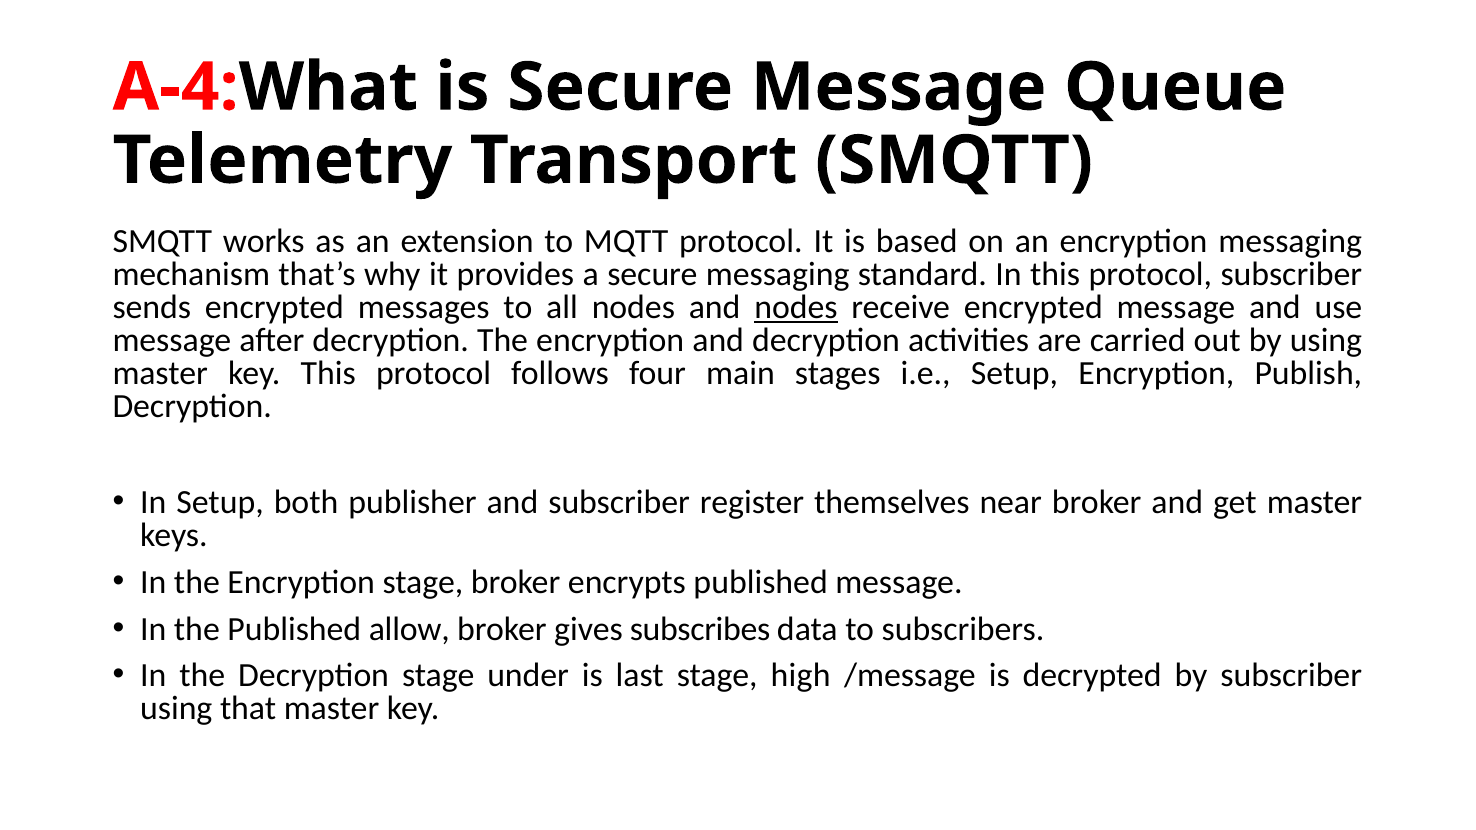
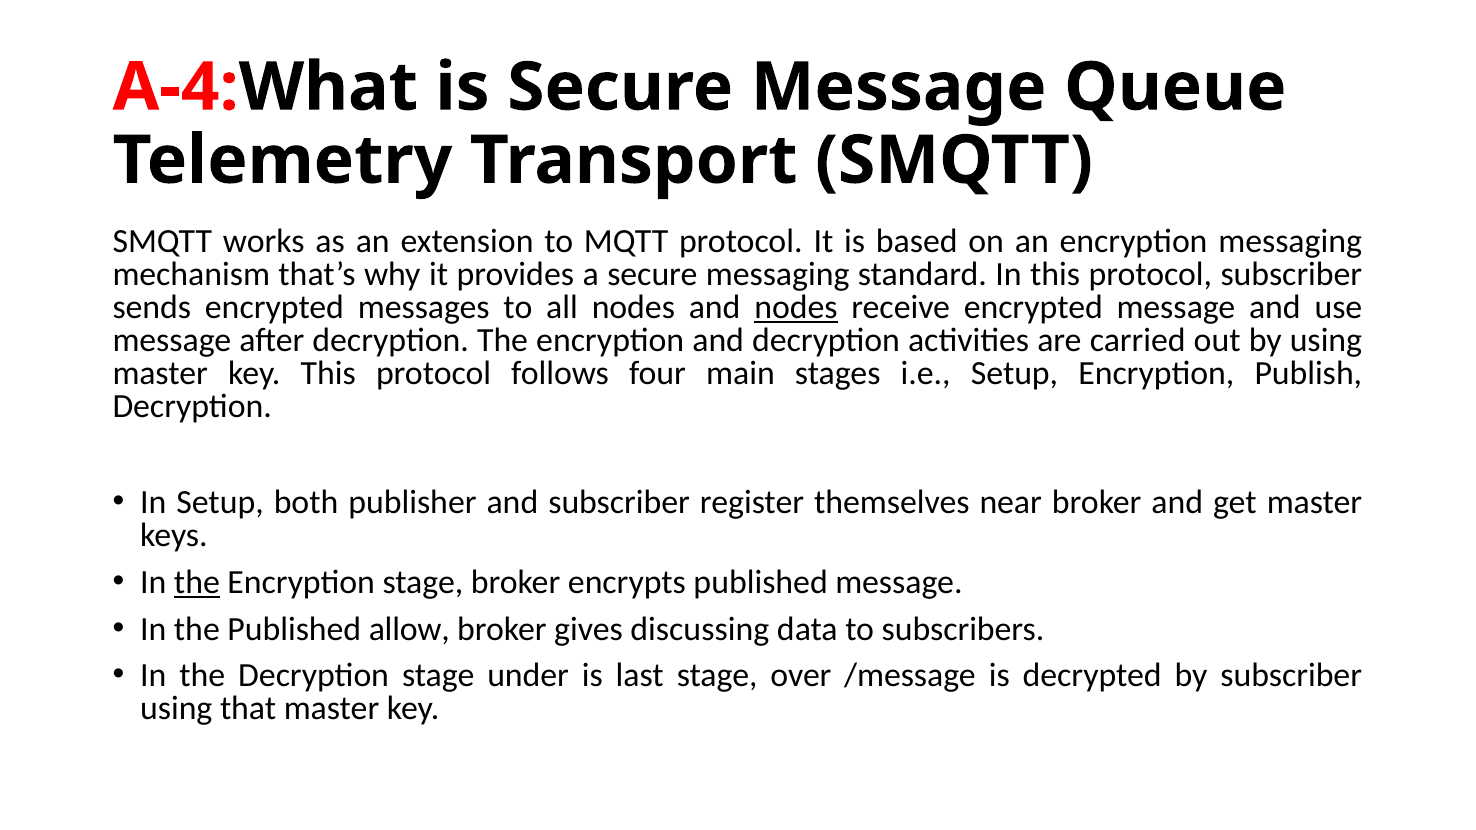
the at (197, 582) underline: none -> present
subscribes: subscribes -> discussing
high: high -> over
